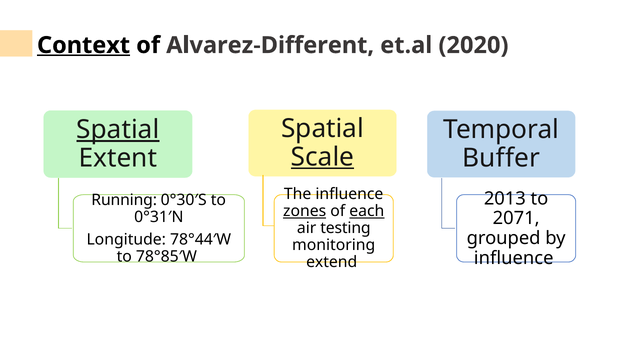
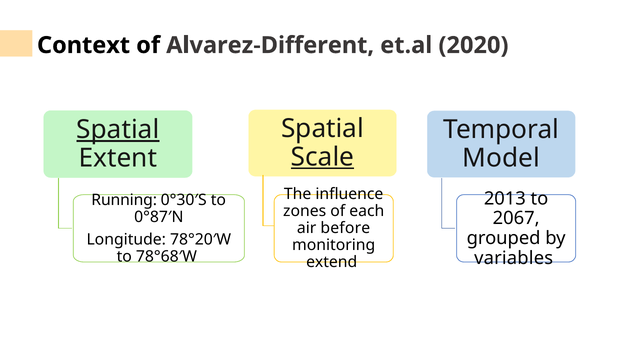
Context underline: present -> none
Buffer: Buffer -> Model
zones underline: present -> none
each underline: present -> none
0°31′N: 0°31′N -> 0°87′N
2071: 2071 -> 2067
testing: testing -> before
78°44′W: 78°44′W -> 78°20′W
78°85′W: 78°85′W -> 78°68′W
influence at (514, 258): influence -> variables
